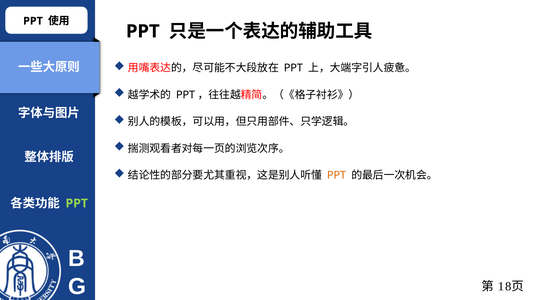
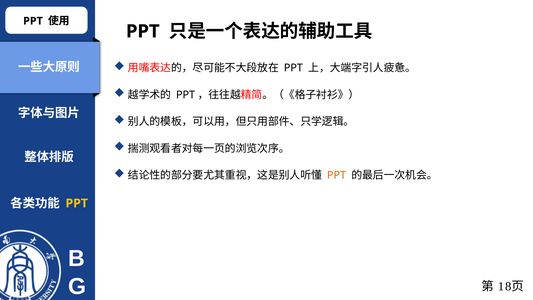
PPT at (77, 203) colour: light green -> yellow
